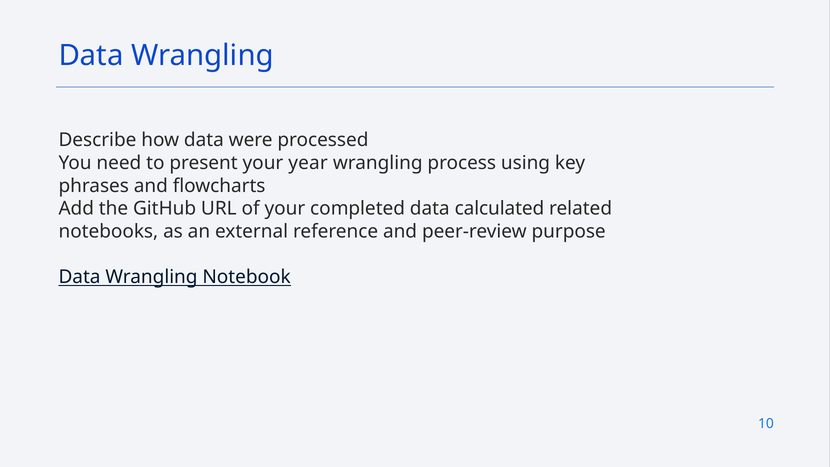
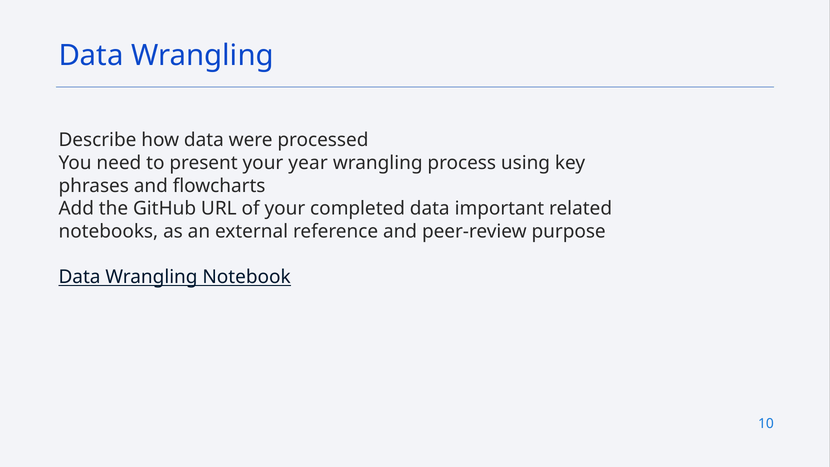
calculated: calculated -> important
